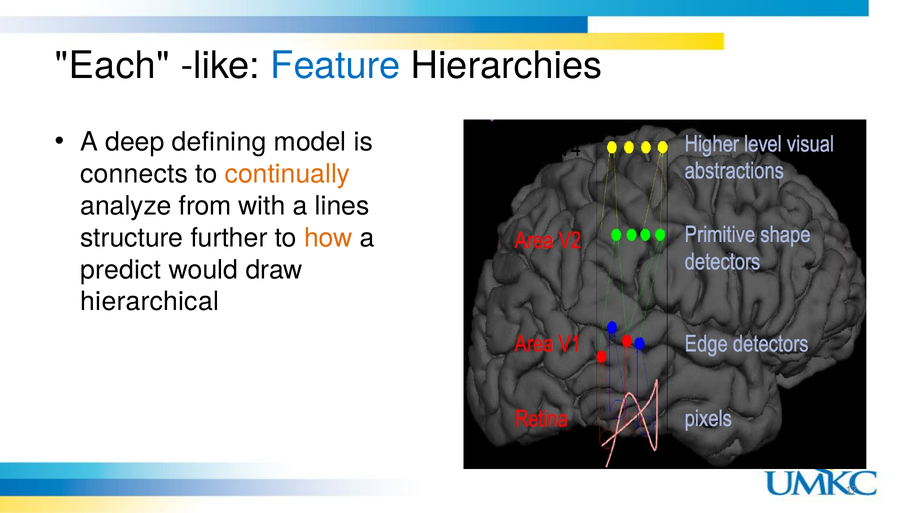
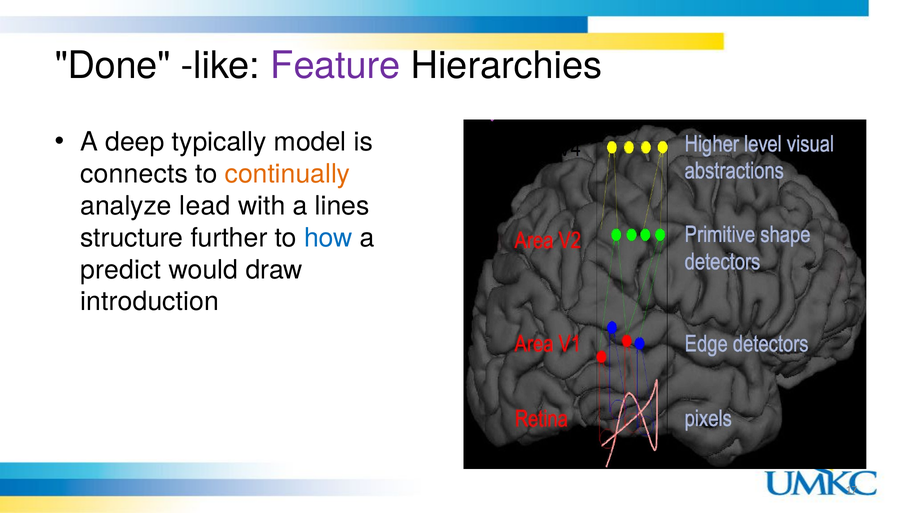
Each: Each -> Done
Feature colour: blue -> purple
defining: defining -> typically
from: from -> lead
how colour: orange -> blue
hierarchical: hierarchical -> introduction
